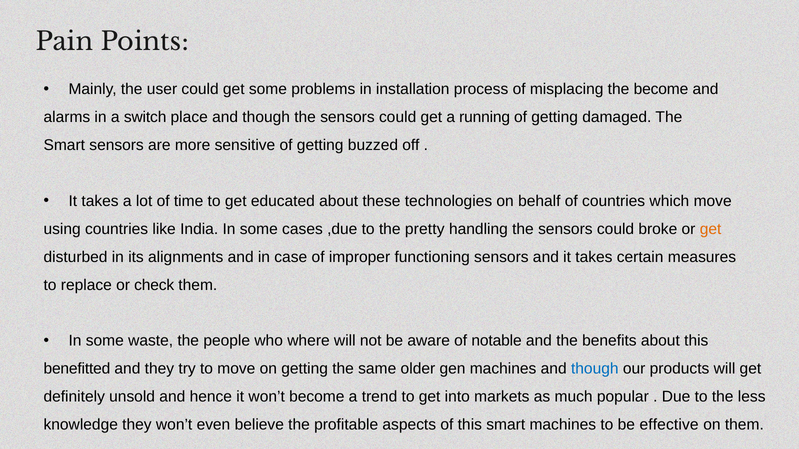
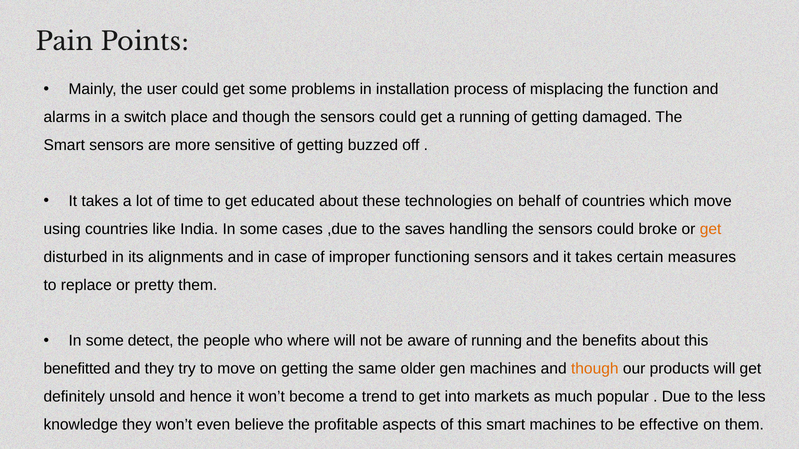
the become: become -> function
pretty: pretty -> saves
check: check -> pretty
waste: waste -> detect
of notable: notable -> running
though at (595, 369) colour: blue -> orange
